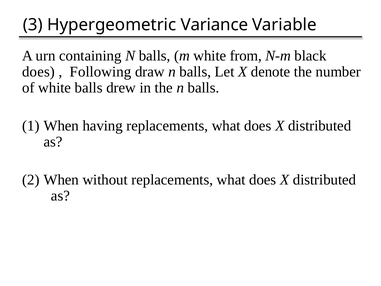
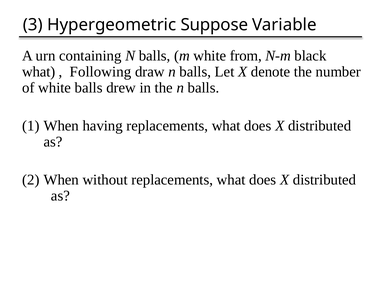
Variance: Variance -> Suppose
does at (39, 72): does -> what
